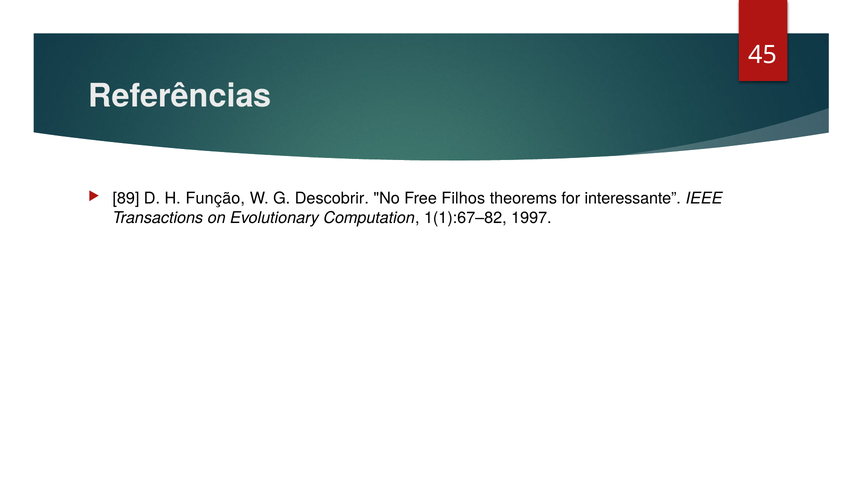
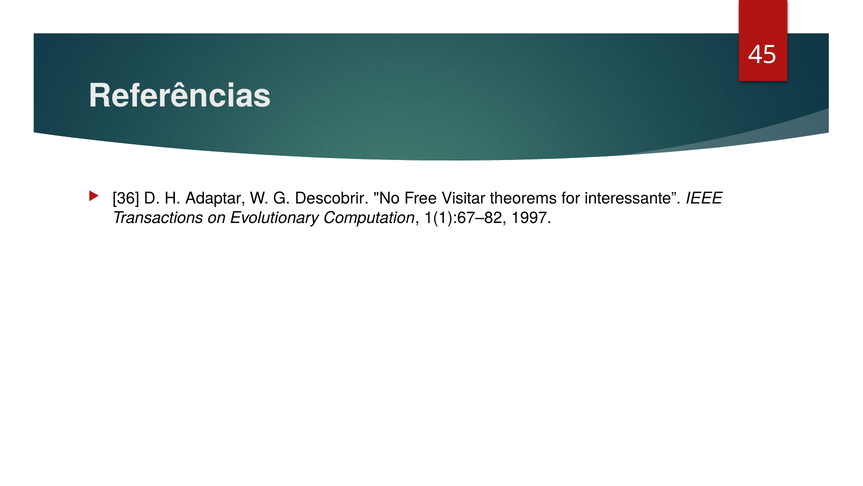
89: 89 -> 36
Função: Função -> Adaptar
Filhos: Filhos -> Visitar
